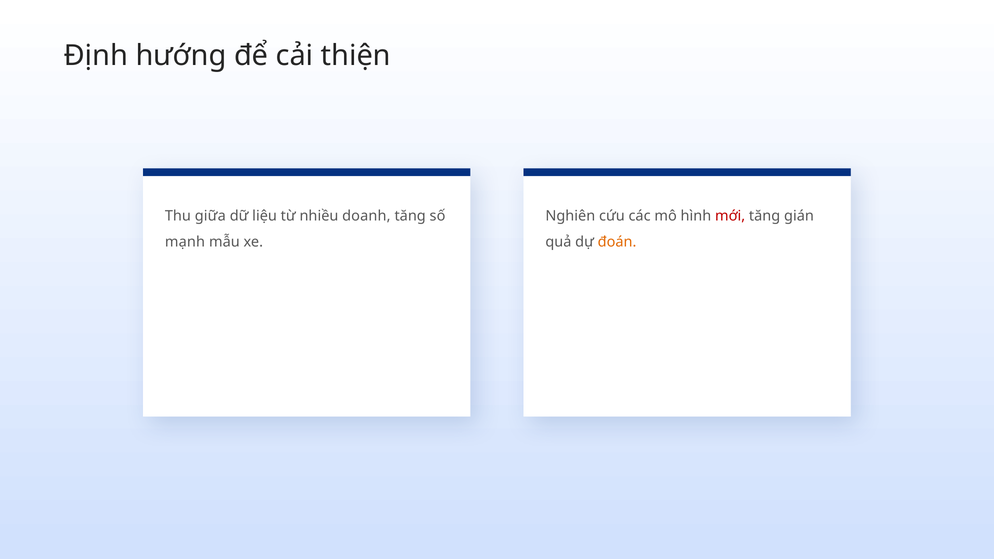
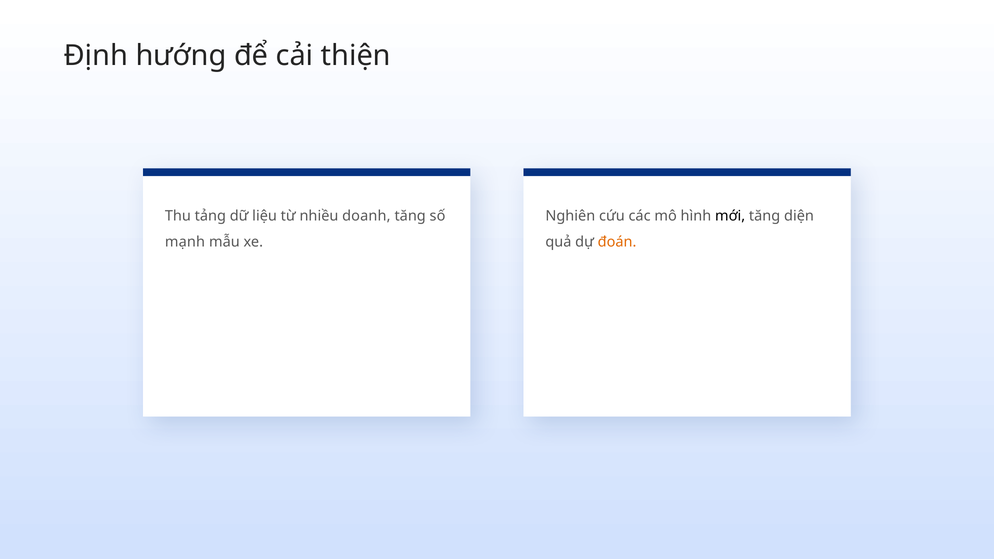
giữa: giữa -> tảng
mới colour: red -> black
gián: gián -> diện
